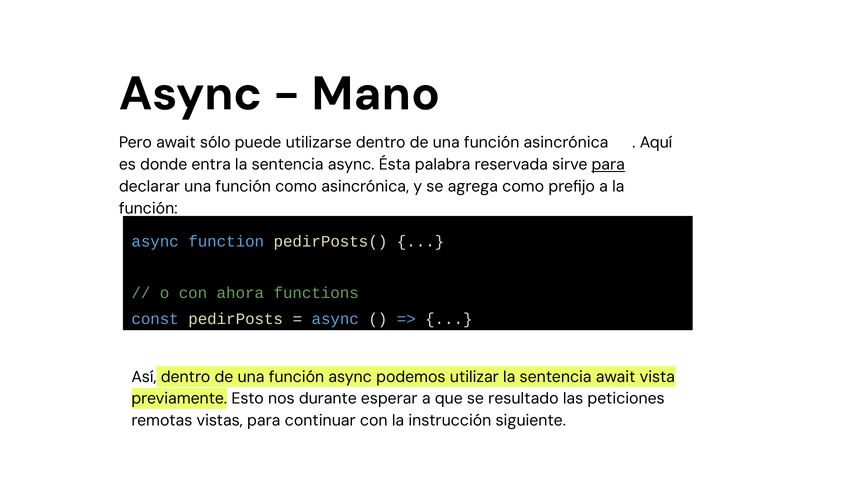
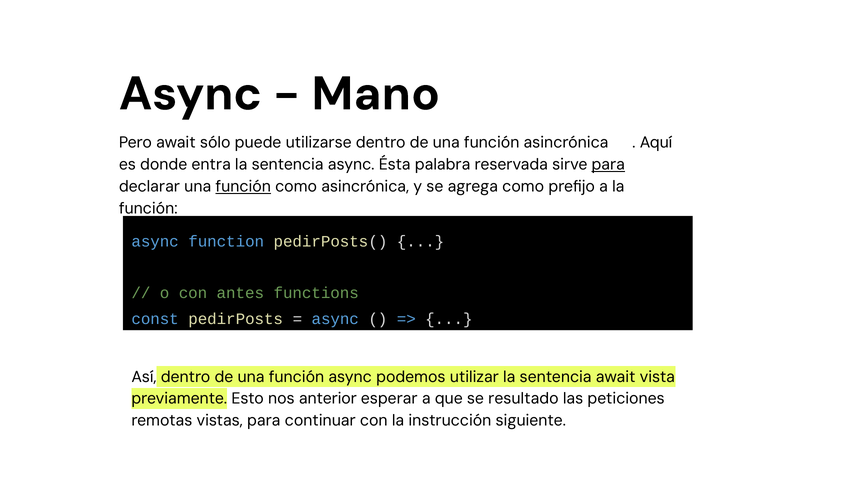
función at (243, 186) underline: none -> present
ahora: ahora -> antes
durante: durante -> anterior
